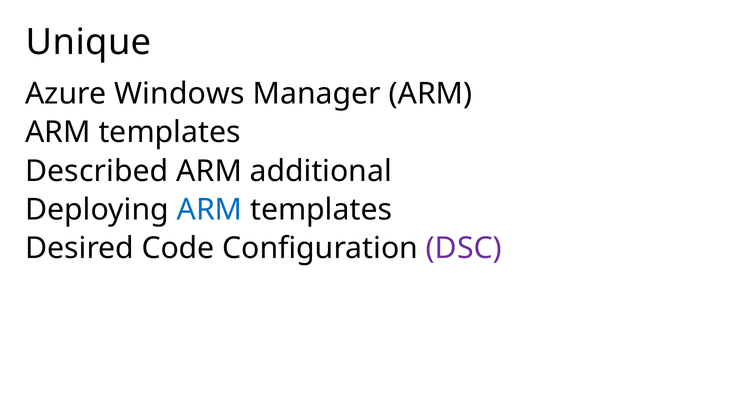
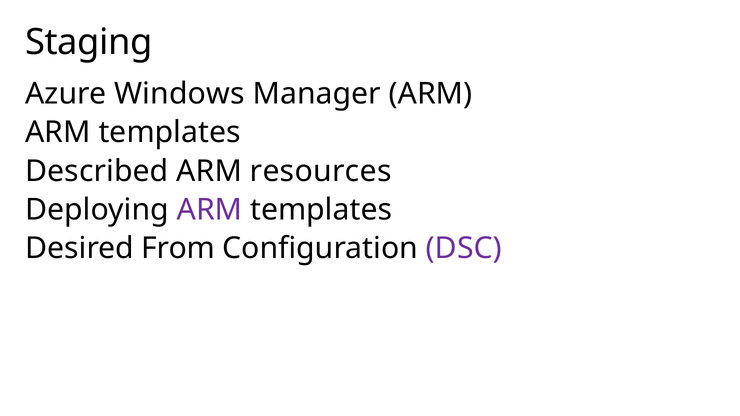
Unique: Unique -> Staging
additional: additional -> resources
ARM at (209, 210) colour: blue -> purple
Code: Code -> From
